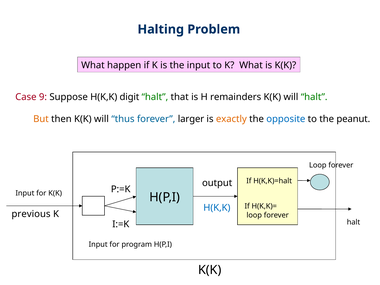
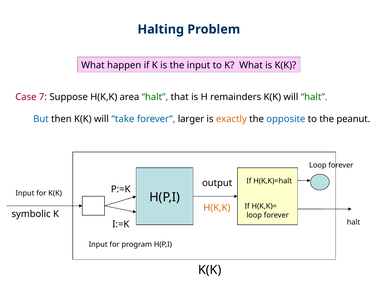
9: 9 -> 7
digit: digit -> area
But colour: orange -> blue
thus: thus -> take
H(K,K at (217, 208) colour: blue -> orange
previous: previous -> symbolic
